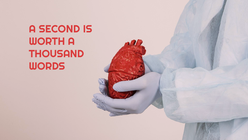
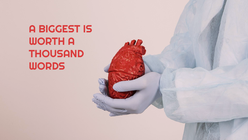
SECOND: SECOND -> BIGGEST
